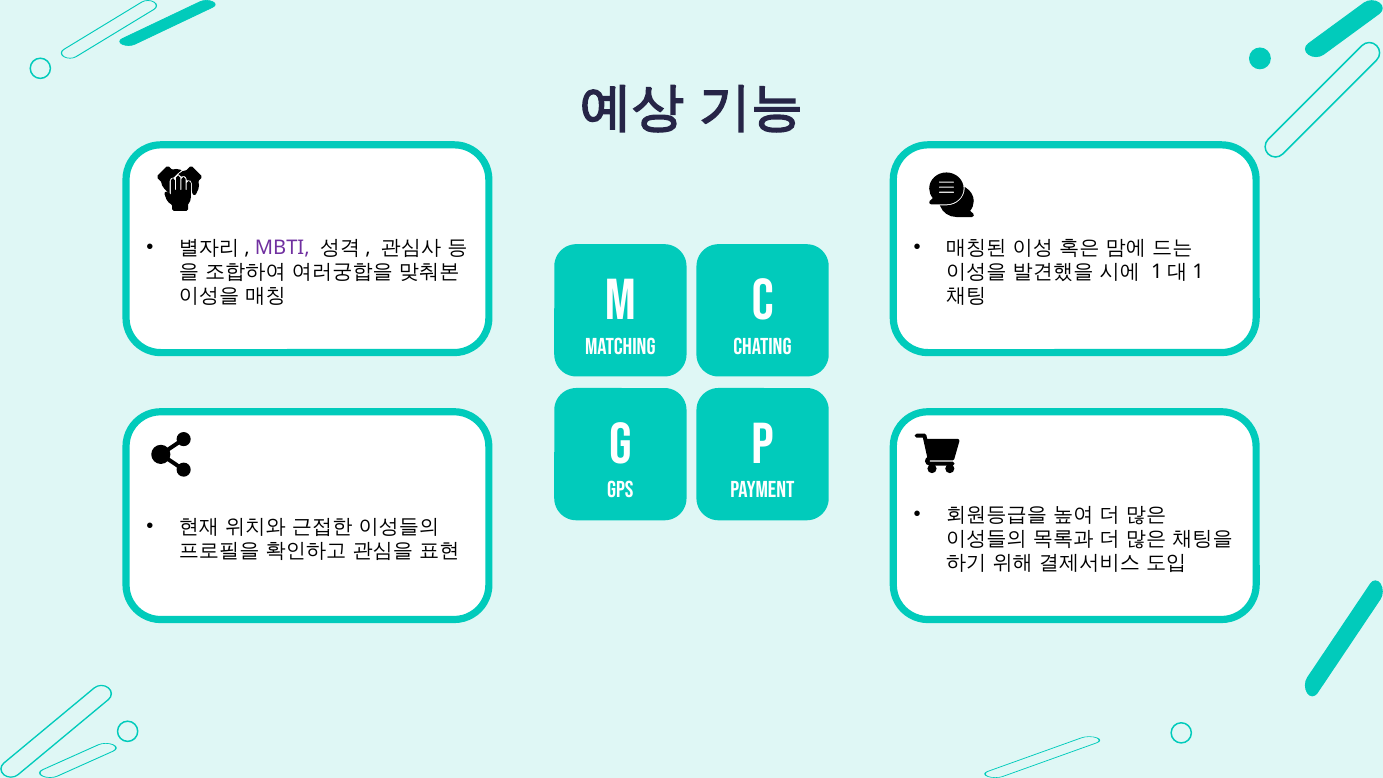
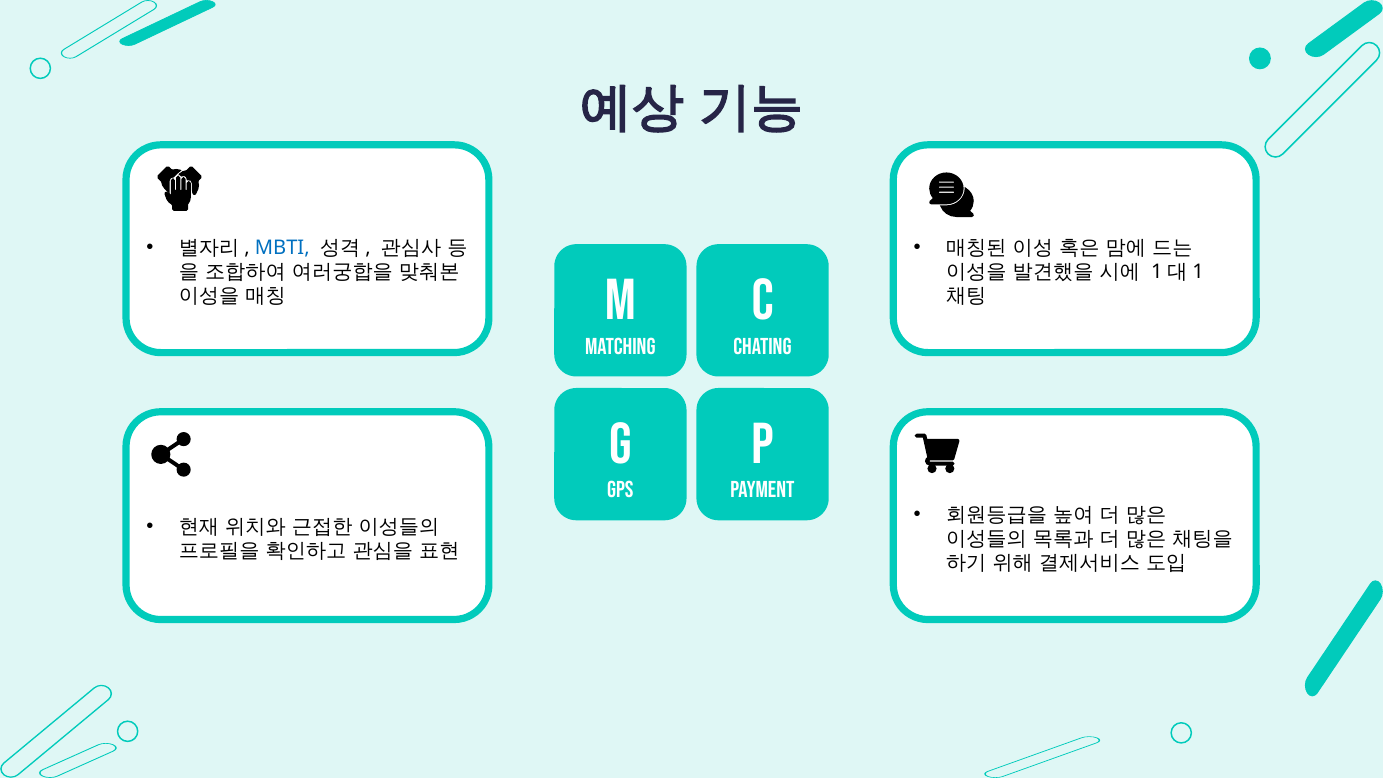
MBTI colour: purple -> blue
